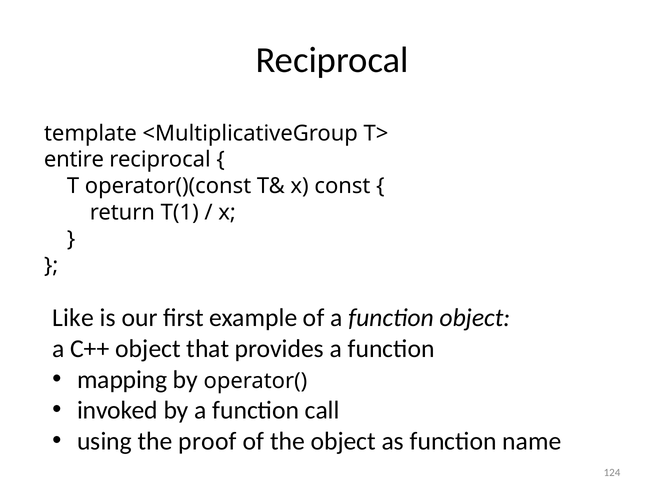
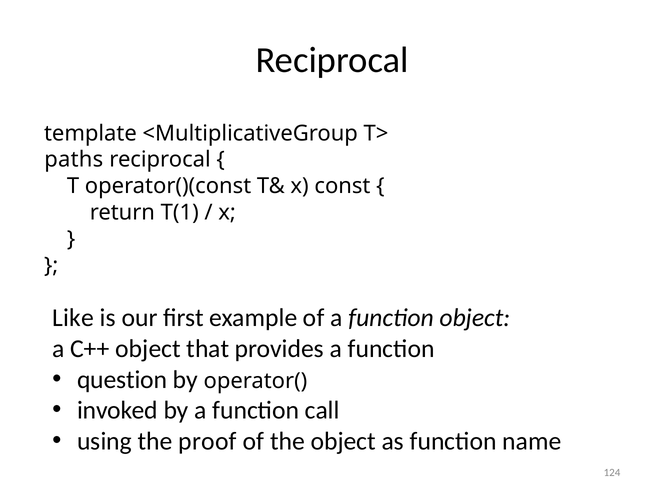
entire: entire -> paths
mapping: mapping -> question
